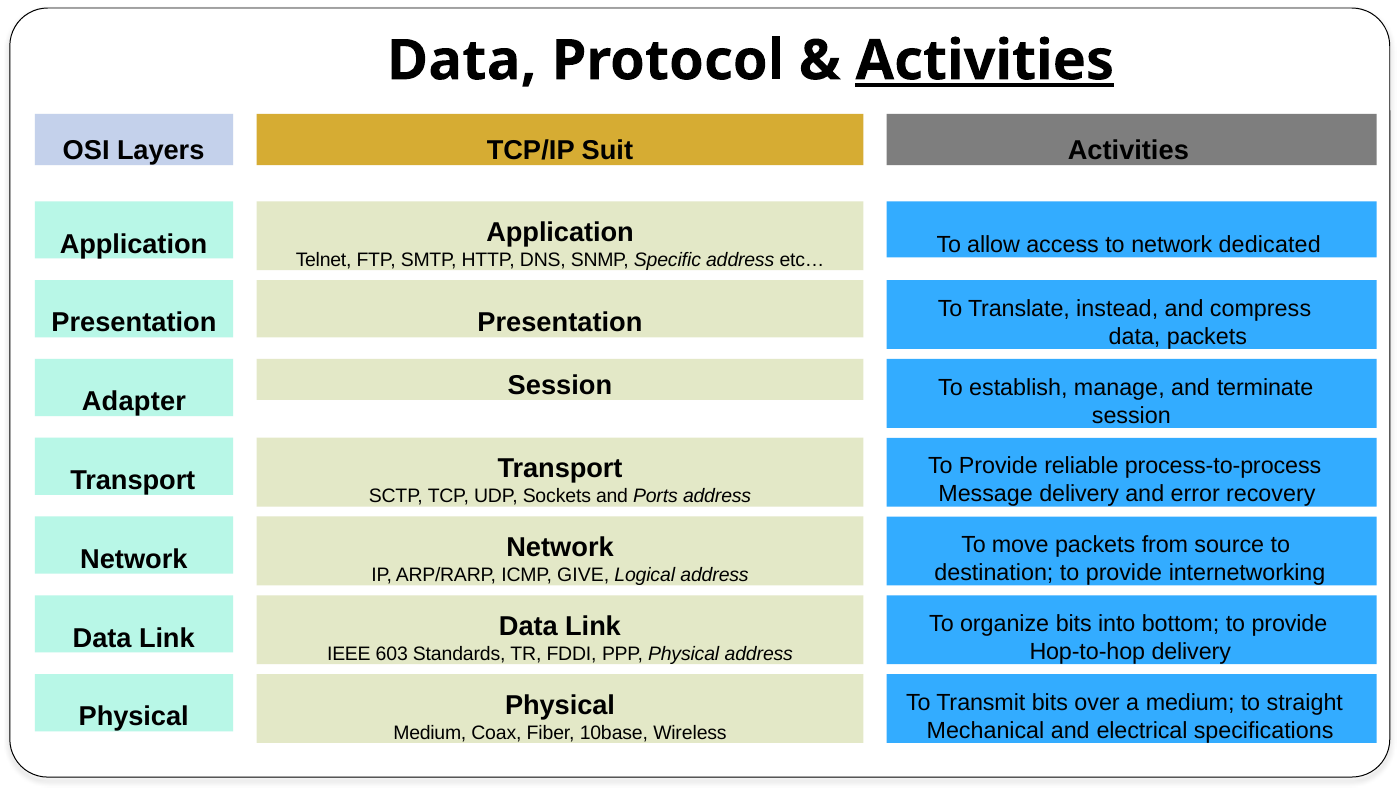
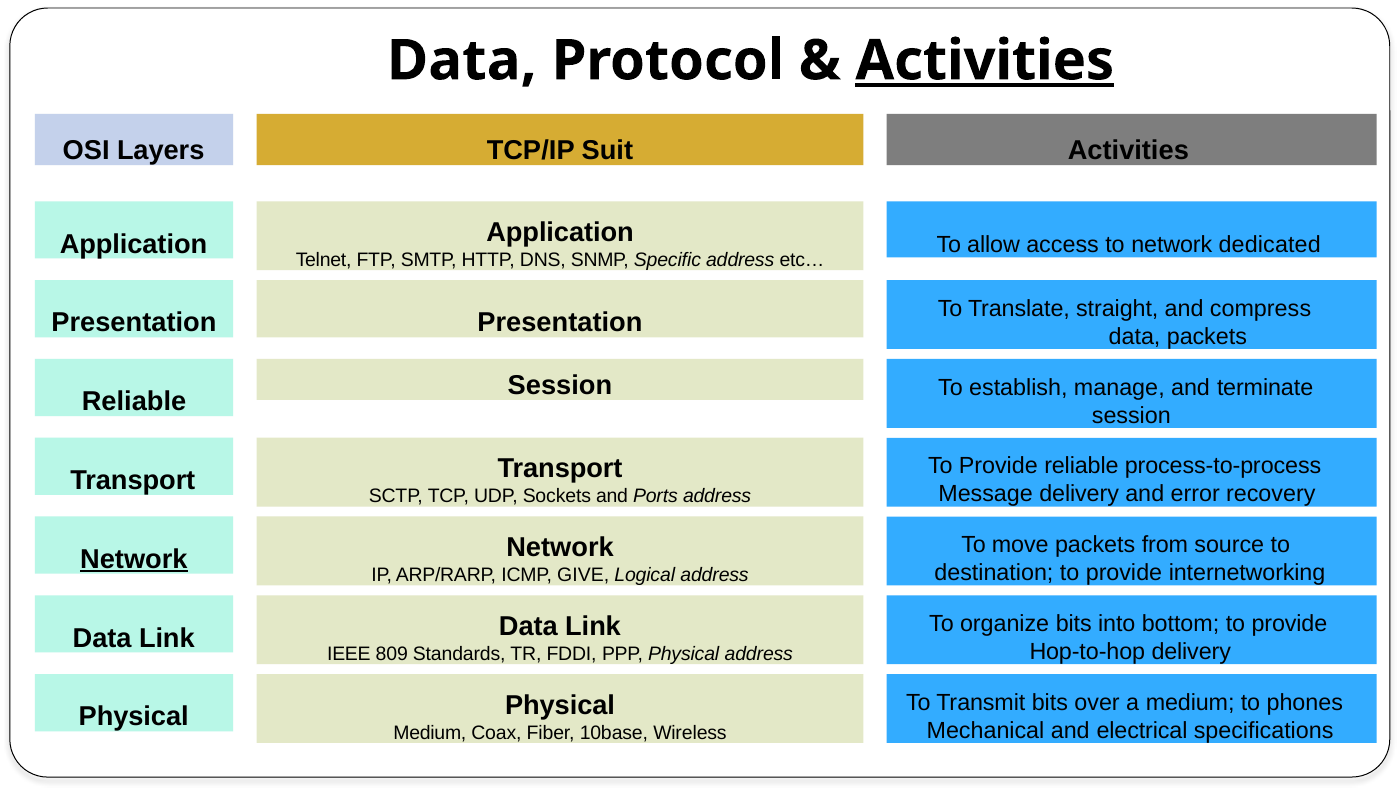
instead: instead -> straight
Adapter at (134, 401): Adapter -> Reliable
Network at (134, 559) underline: none -> present
603: 603 -> 809
straight: straight -> phones
